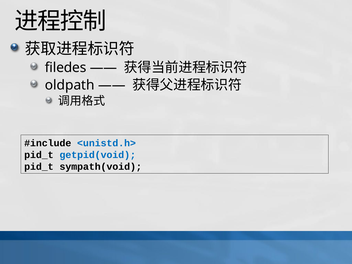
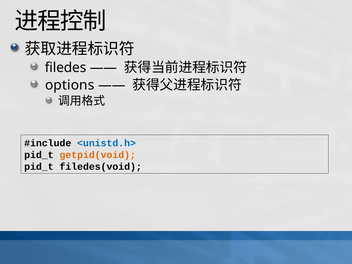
oldpath: oldpath -> options
getpid(void colour: blue -> orange
sympath(void: sympath(void -> filedes(void
